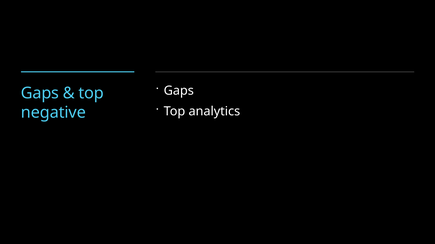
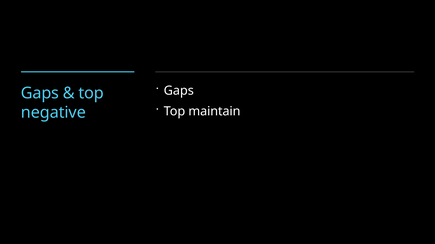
analytics: analytics -> maintain
